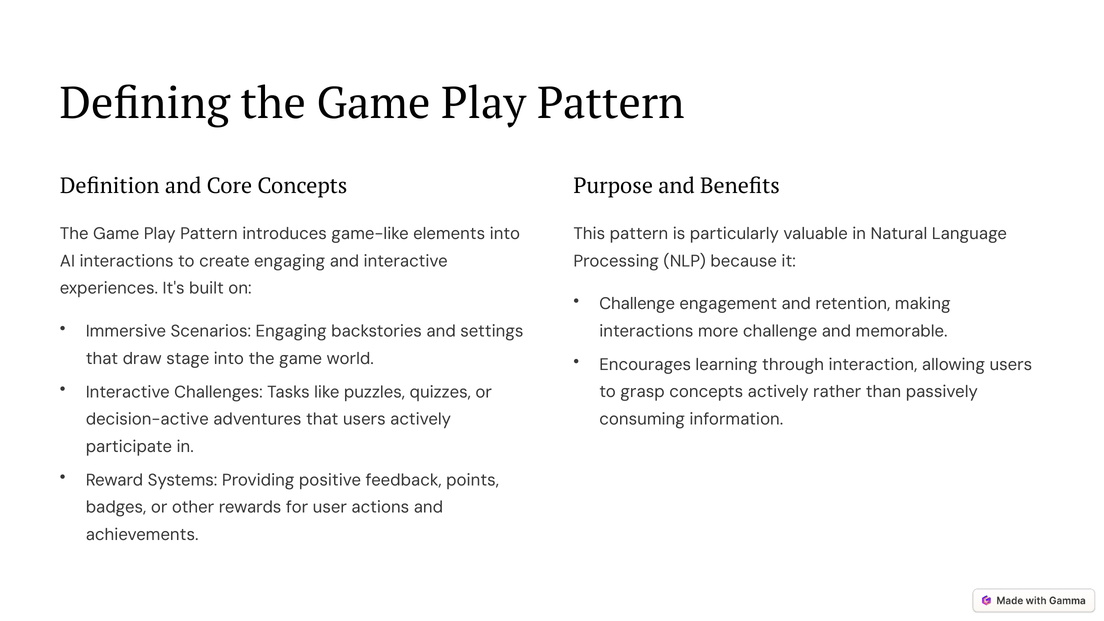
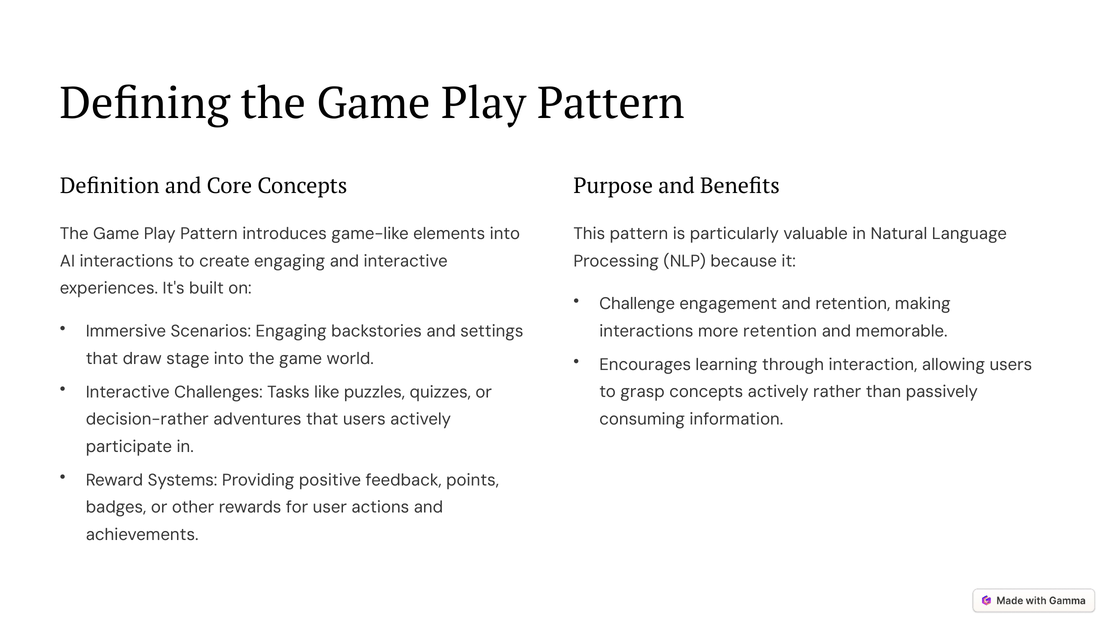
more challenge: challenge -> retention
decision-active: decision-active -> decision-rather
